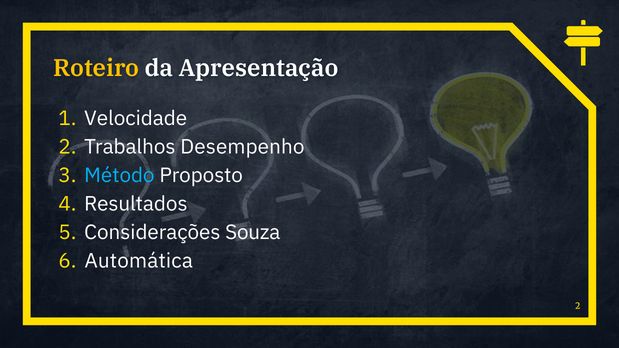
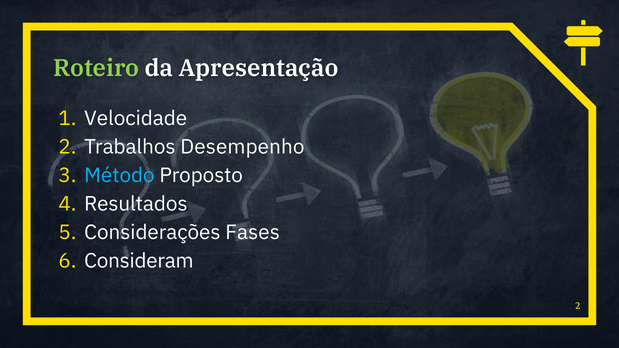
Roteiro colour: yellow -> light green
Souza: Souza -> Fases
Automática: Automática -> Consideram
